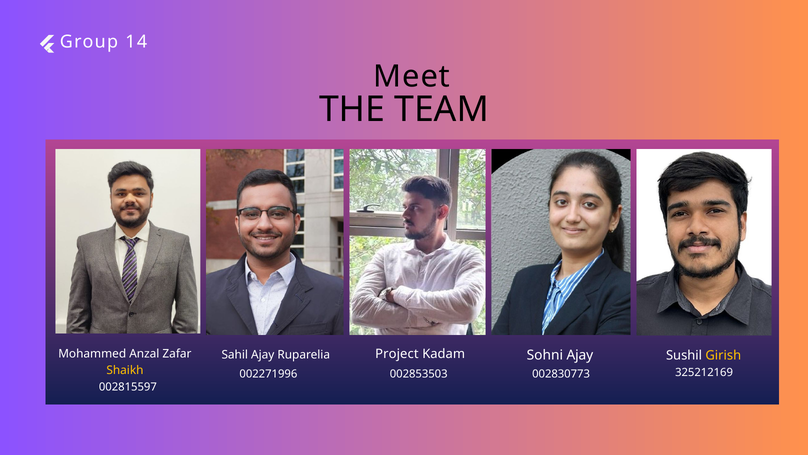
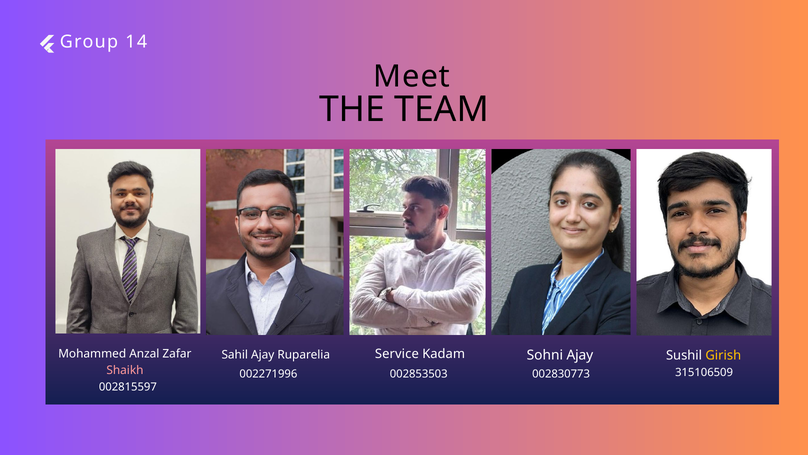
Project: Project -> Service
Shaikh colour: yellow -> pink
325212169: 325212169 -> 315106509
